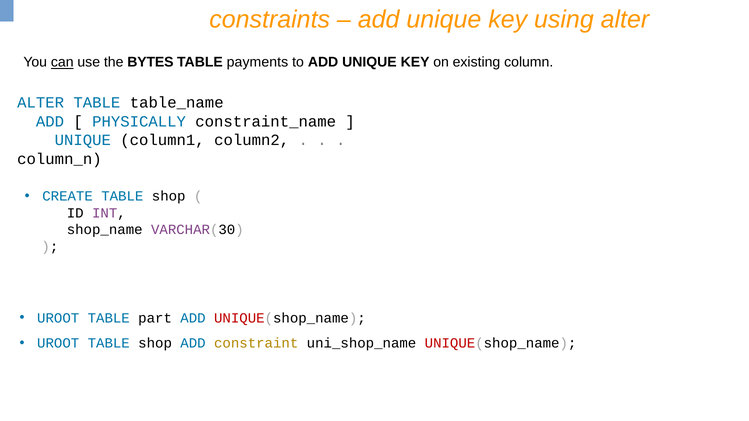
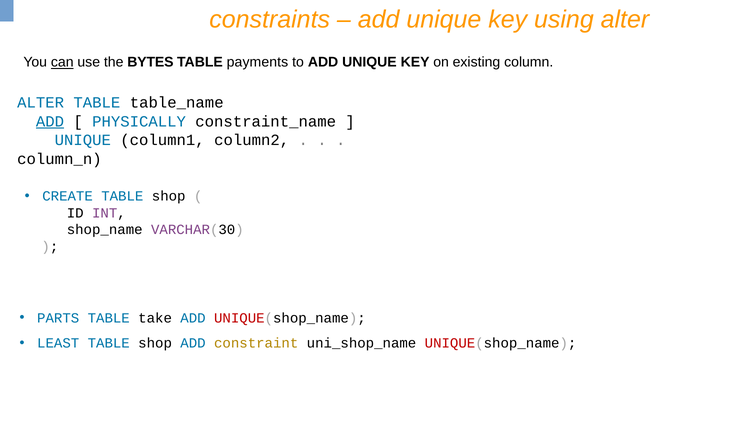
ADD at (50, 122) underline: none -> present
UROOT at (58, 318): UROOT -> PARTS
part: part -> take
UROOT at (58, 344): UROOT -> LEAST
